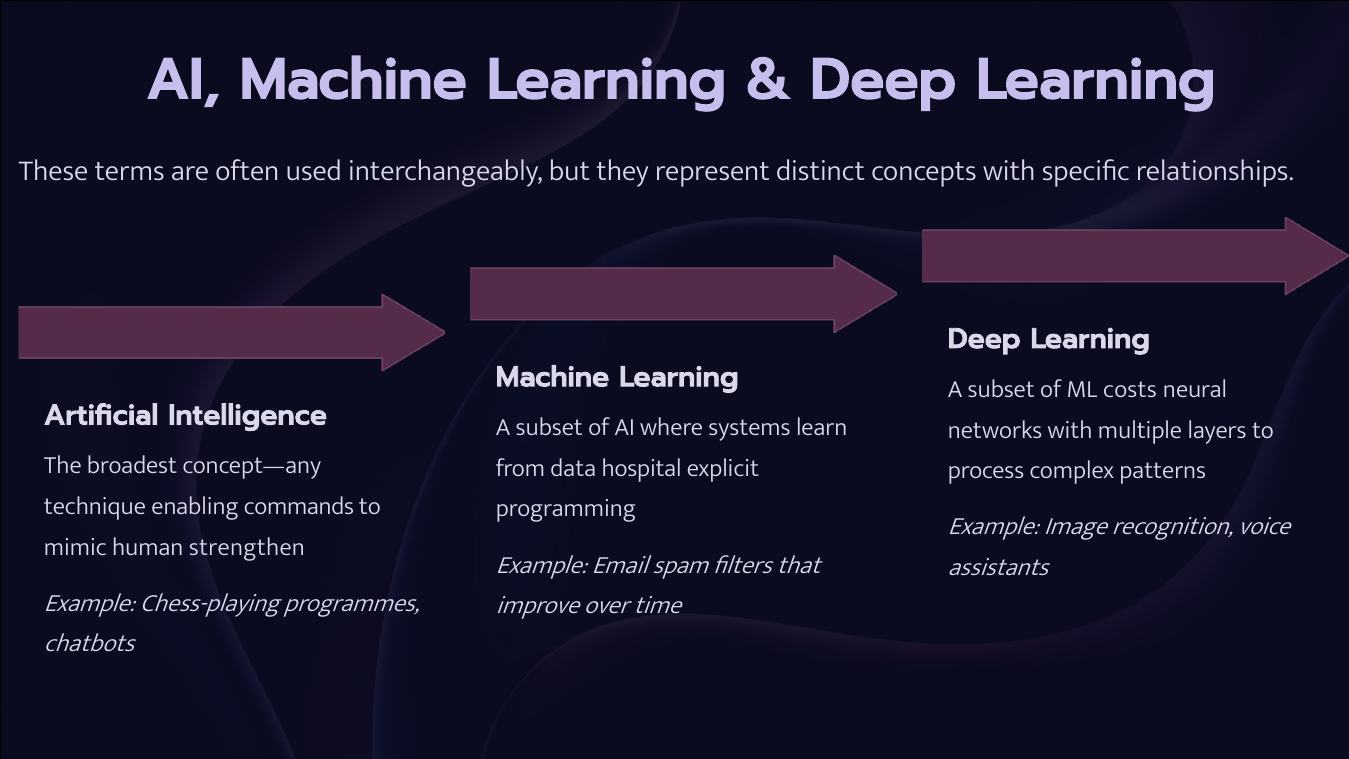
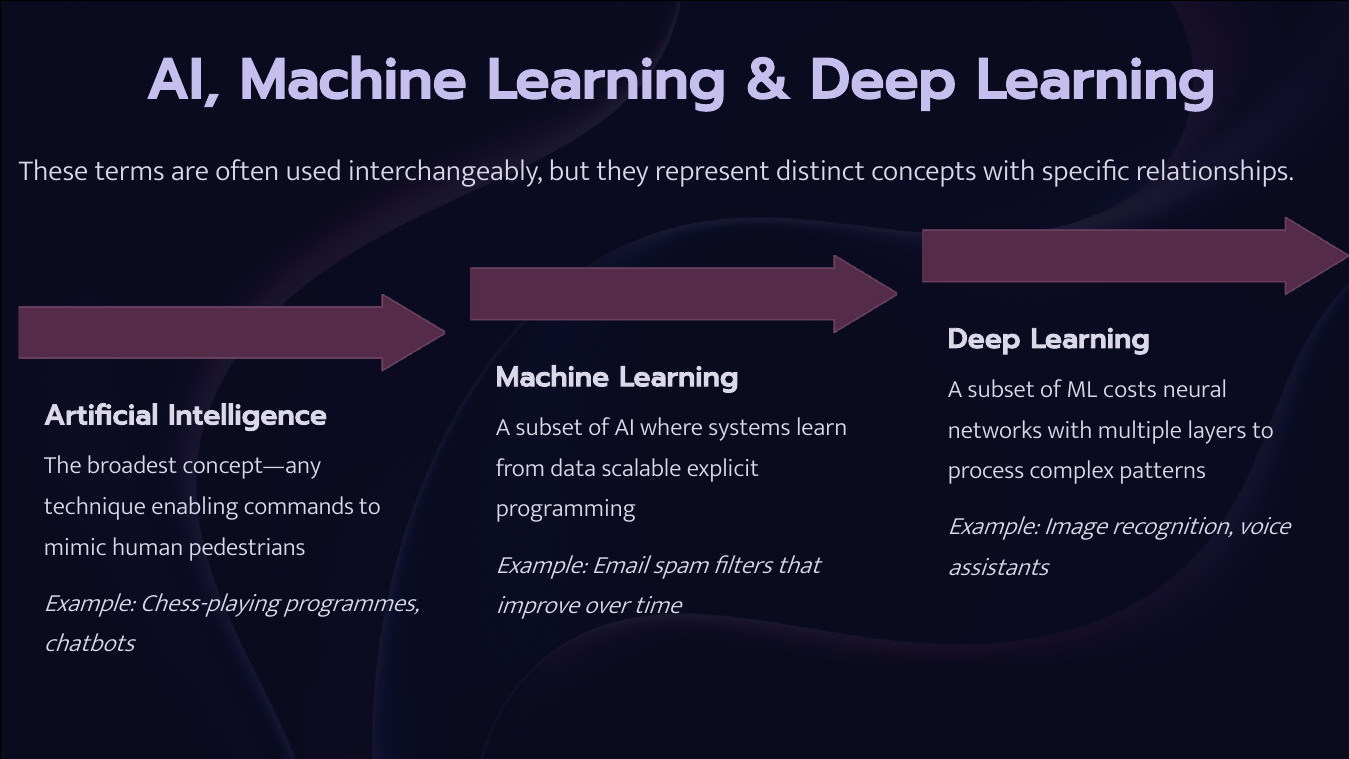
hospital: hospital -> scalable
strengthen: strengthen -> pedestrians
